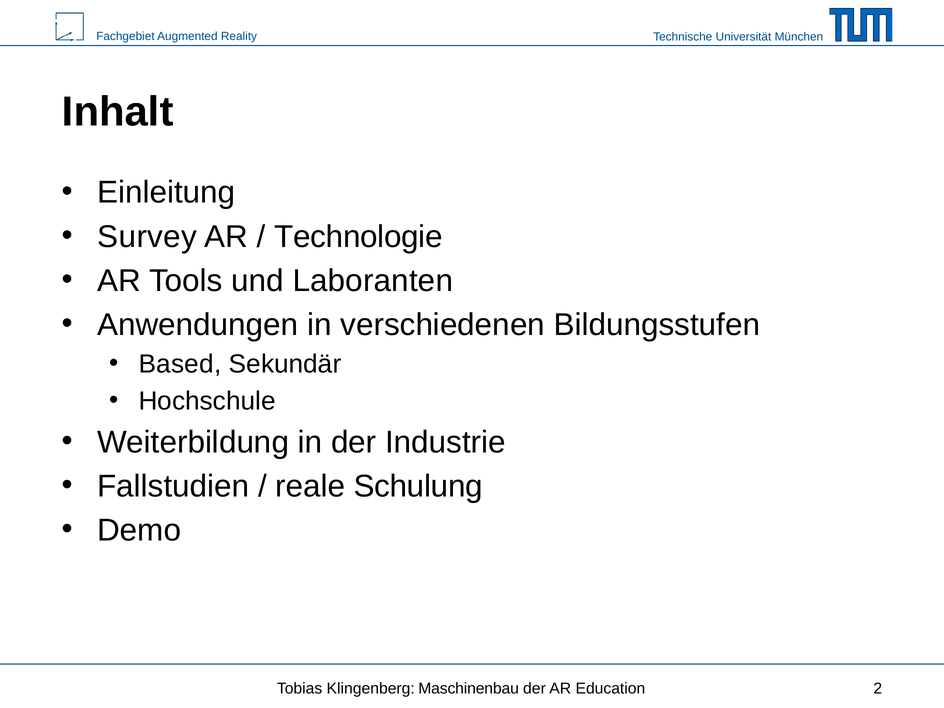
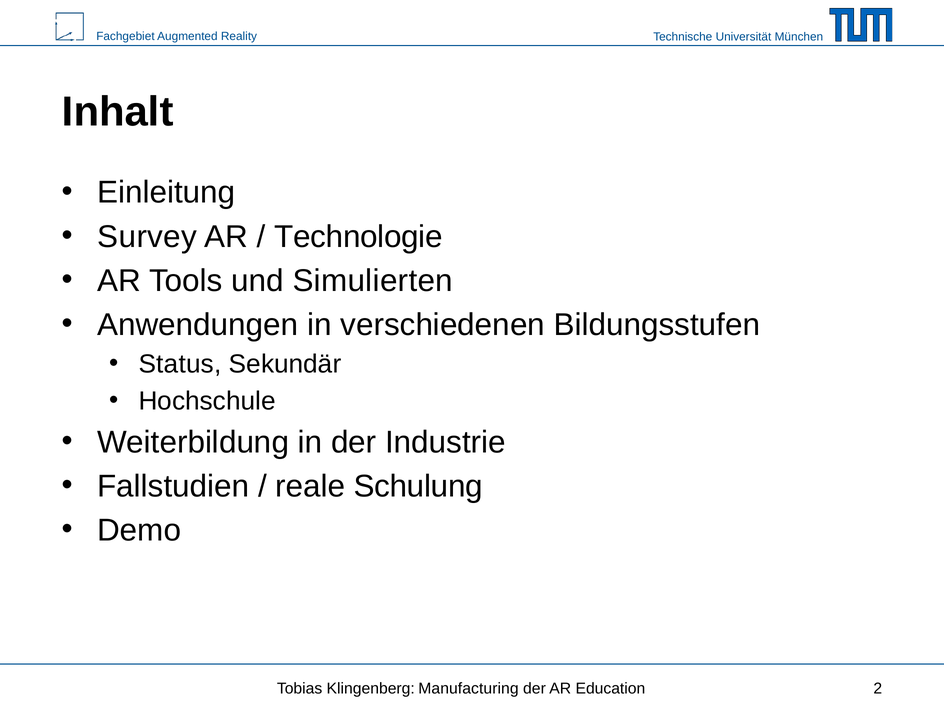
Laboranten: Laboranten -> Simulierten
Based: Based -> Status
Maschinenbau: Maschinenbau -> Manufacturing
